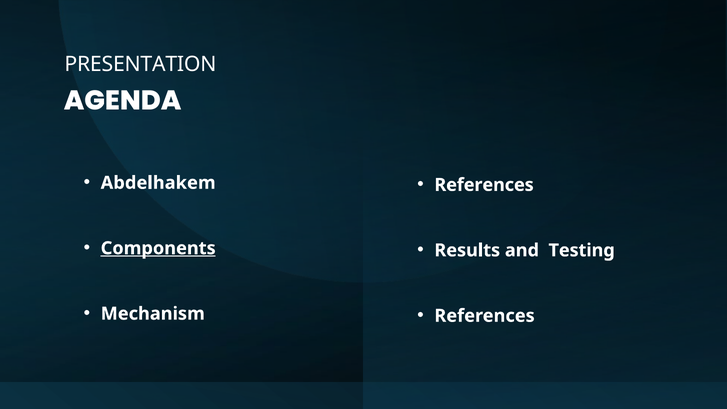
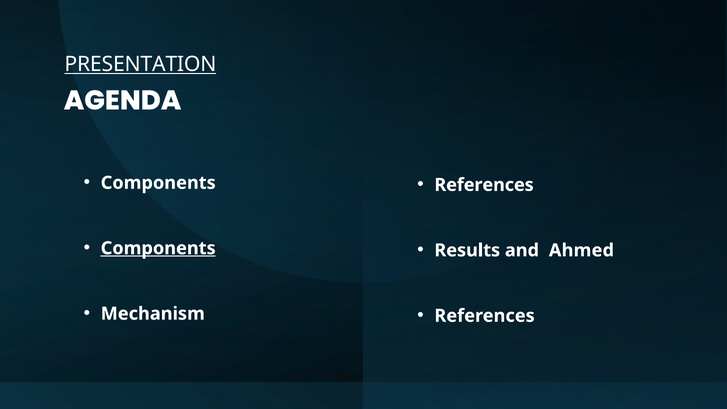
PRESENTATION underline: none -> present
Abdelhakem at (158, 183): Abdelhakem -> Components
Testing: Testing -> Ahmed
